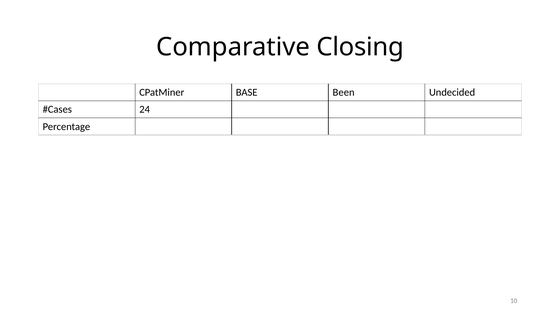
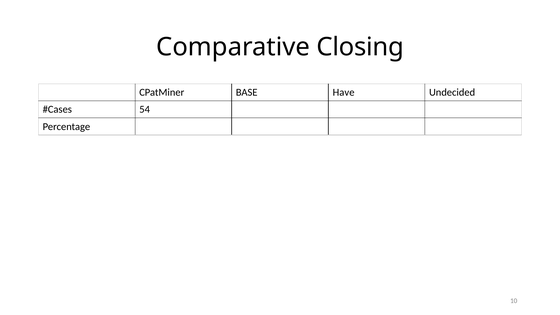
Been: Been -> Have
24: 24 -> 54
